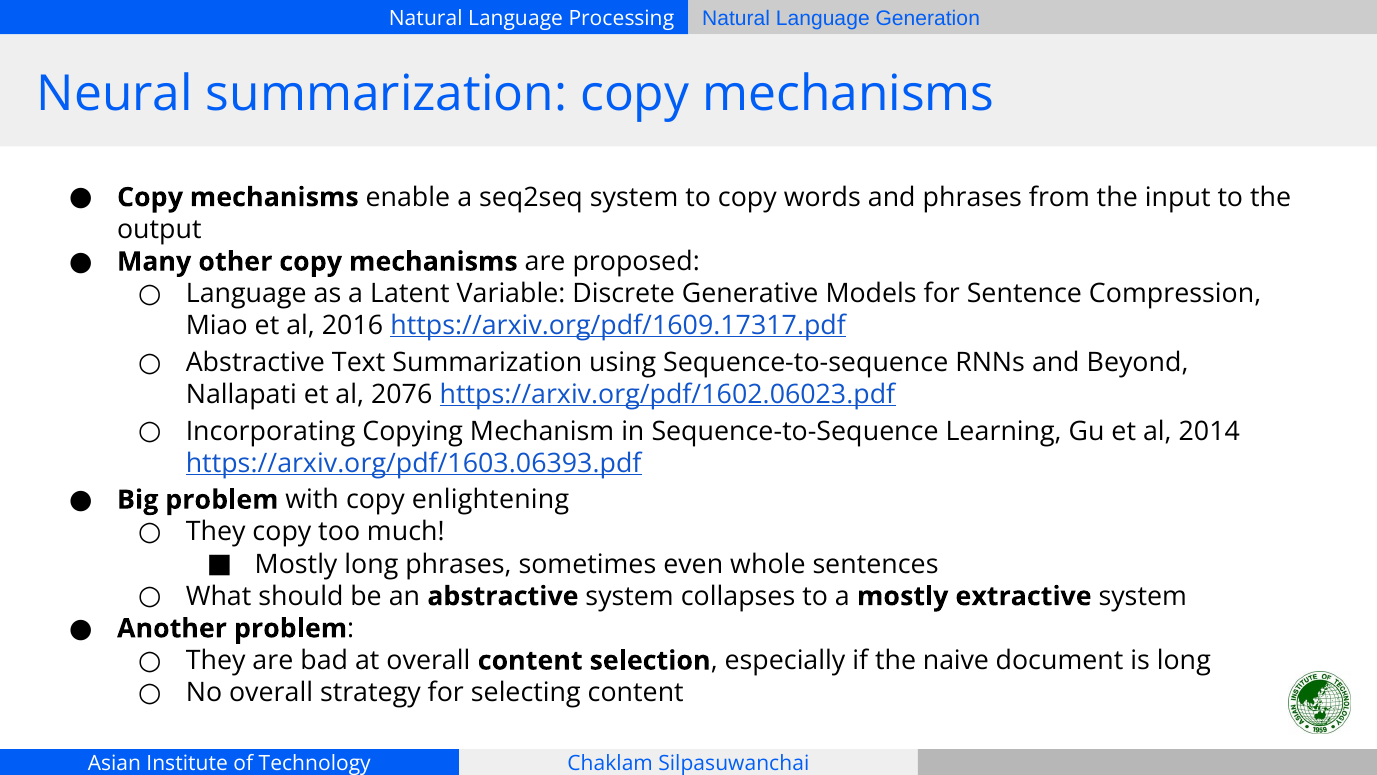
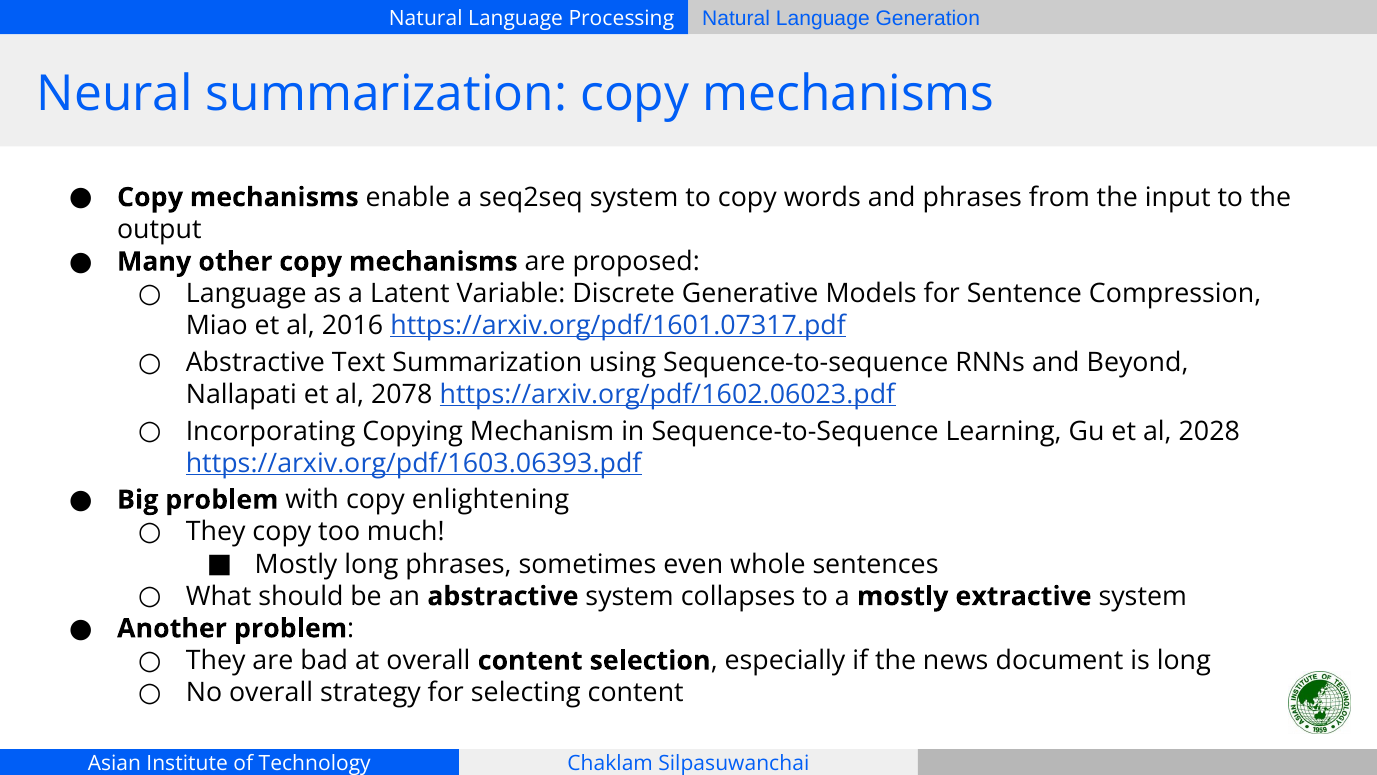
https://arxiv.org/pdf/1609.17317.pdf: https://arxiv.org/pdf/1609.17317.pdf -> https://arxiv.org/pdf/1601.07317.pdf
2076: 2076 -> 2078
2014: 2014 -> 2028
naive: naive -> news
